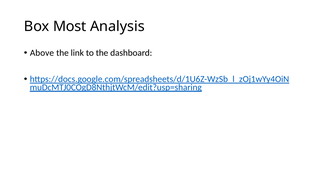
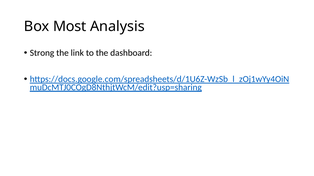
Above: Above -> Strong
